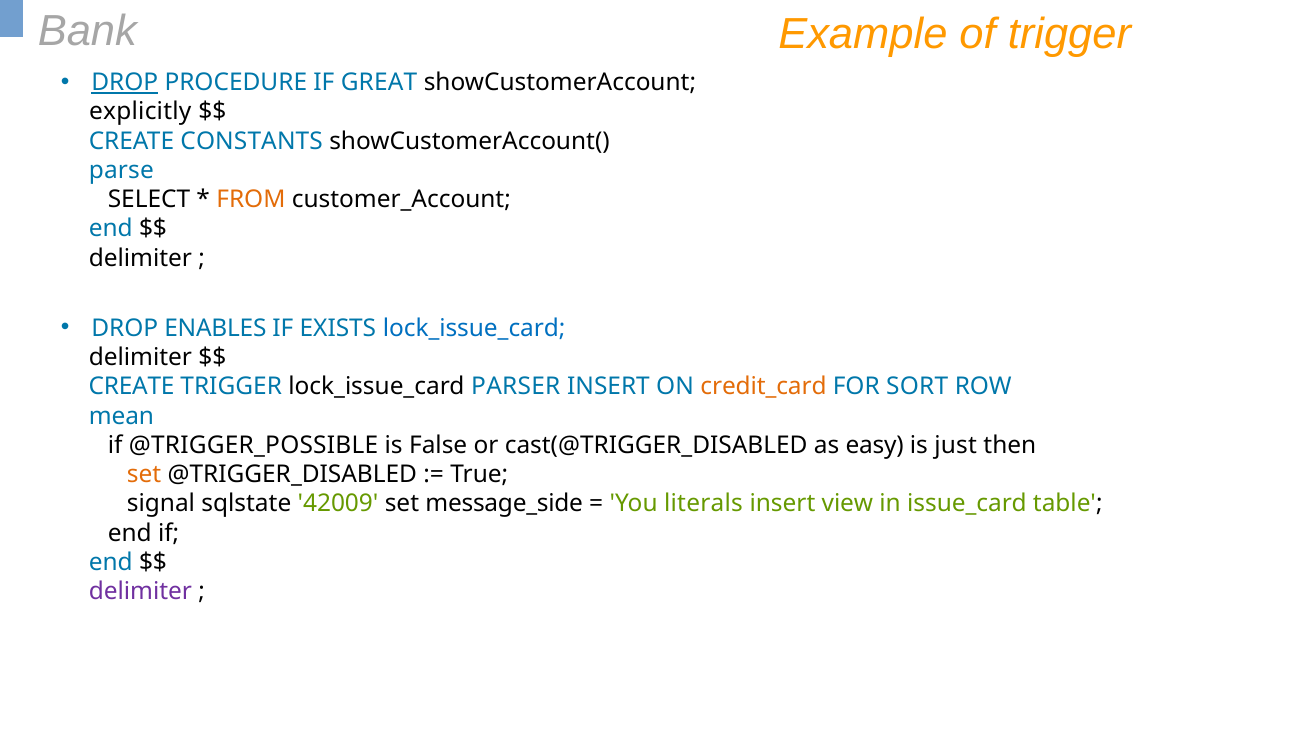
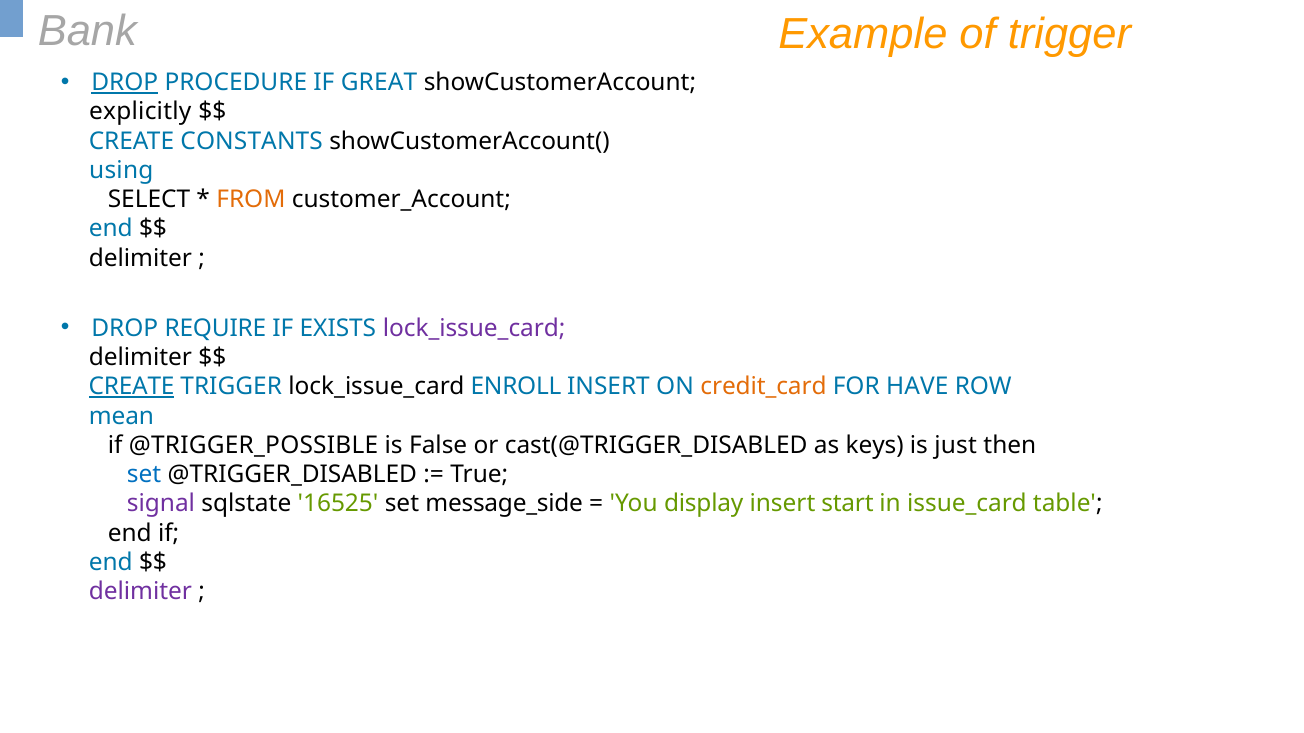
parse: parse -> using
ENABLES: ENABLES -> REQUIRE
lock_issue_card at (474, 328) colour: blue -> purple
CREATE at (132, 387) underline: none -> present
PARSER: PARSER -> ENROLL
SORT: SORT -> HAVE
easy: easy -> keys
set at (144, 475) colour: orange -> blue
signal colour: black -> purple
42009: 42009 -> 16525
literals: literals -> display
view: view -> start
